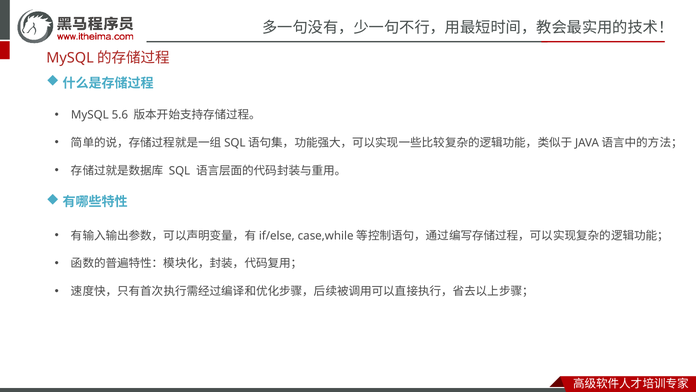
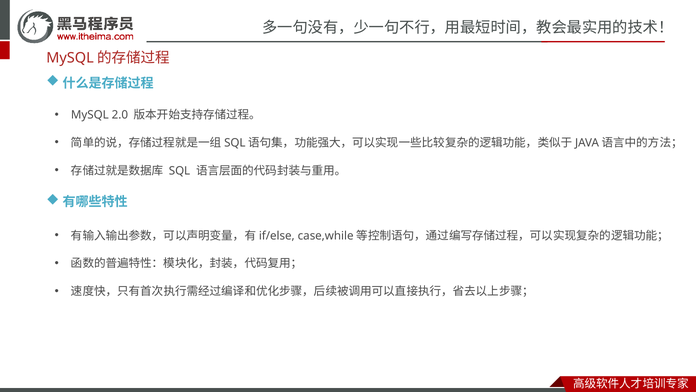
5.6: 5.6 -> 2.0
